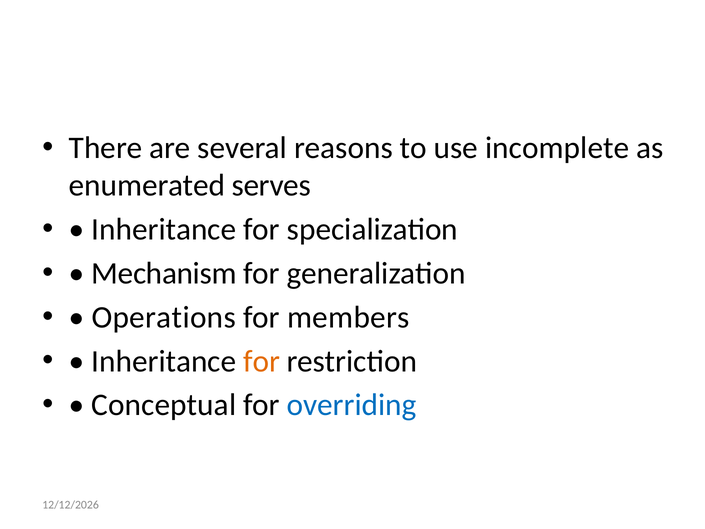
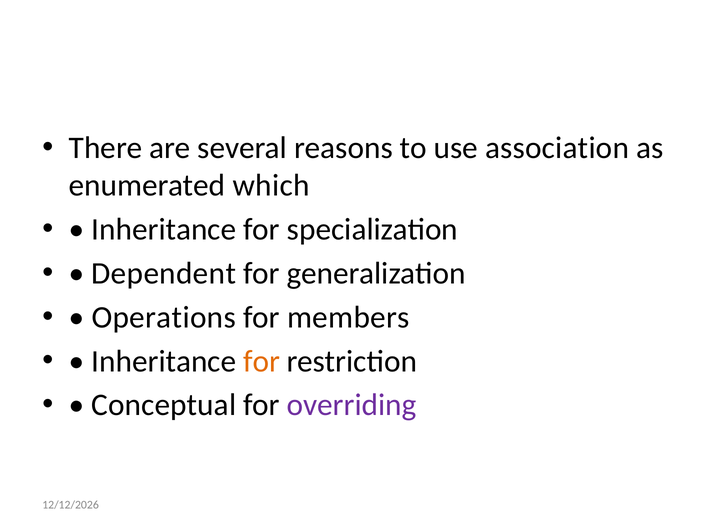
incomplete: incomplete -> association
serves: serves -> which
Mechanism: Mechanism -> Dependent
overriding colour: blue -> purple
